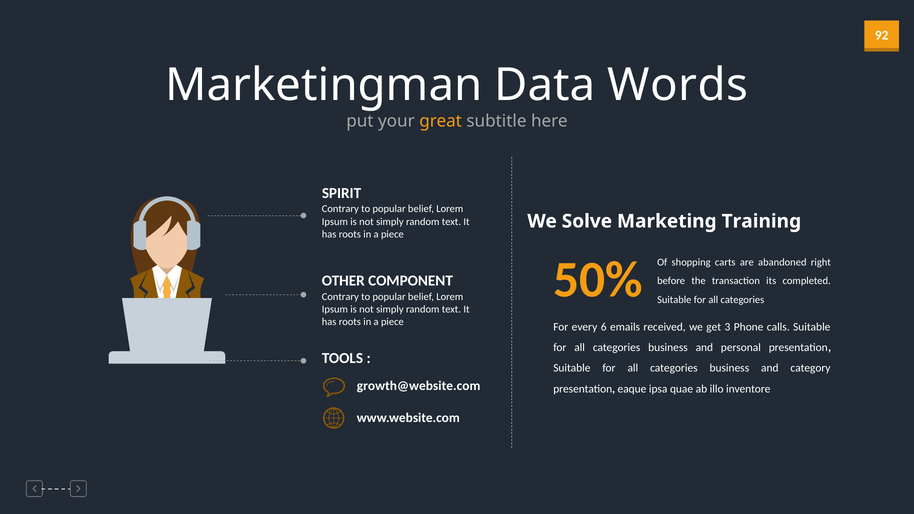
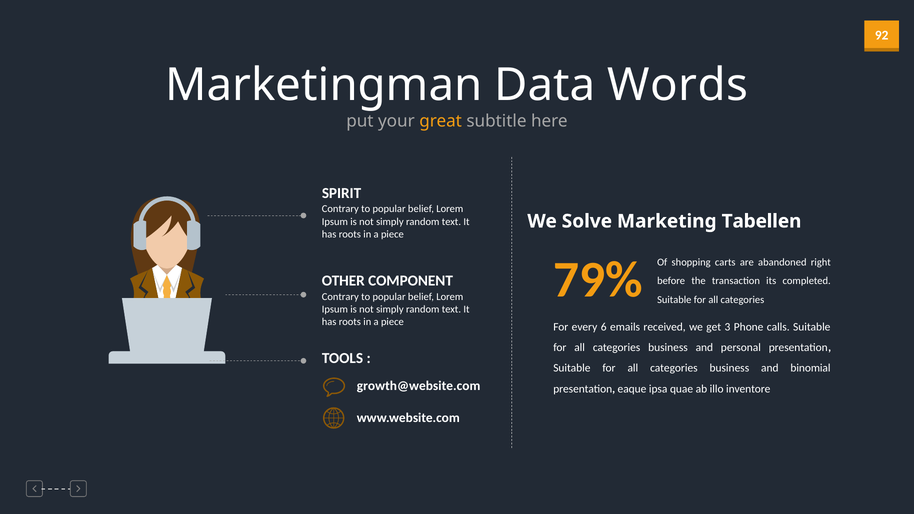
Training: Training -> Tabellen
50%: 50% -> 79%
category: category -> binomial
